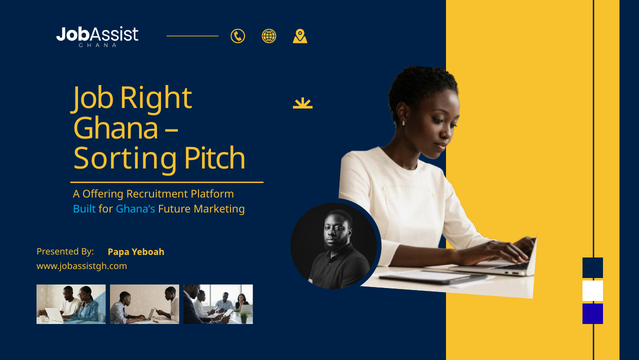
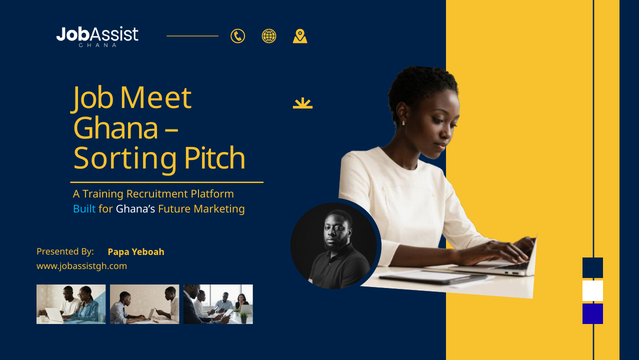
Right: Right -> Meet
Offering: Offering -> Training
Ghana’s colour: light blue -> white
